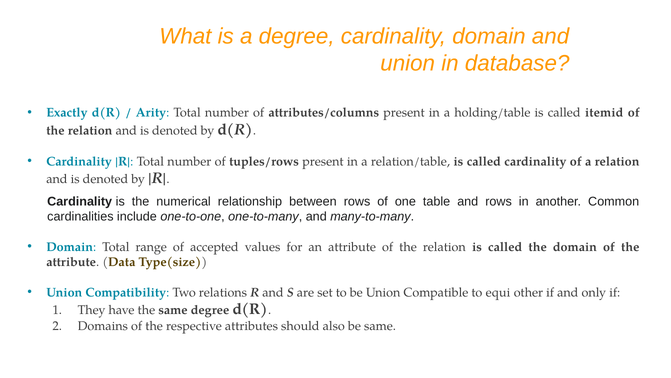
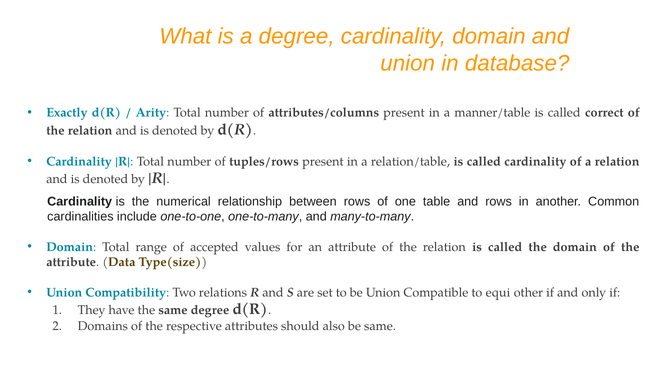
holding/table: holding/table -> manner/table
itemid: itemid -> correct
